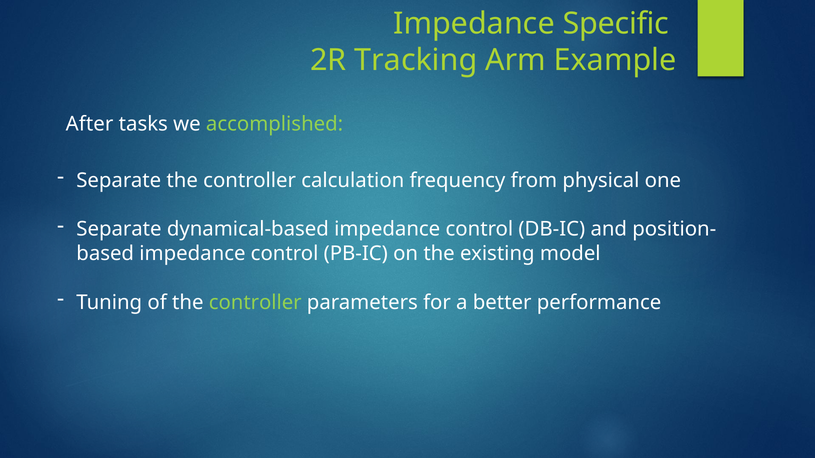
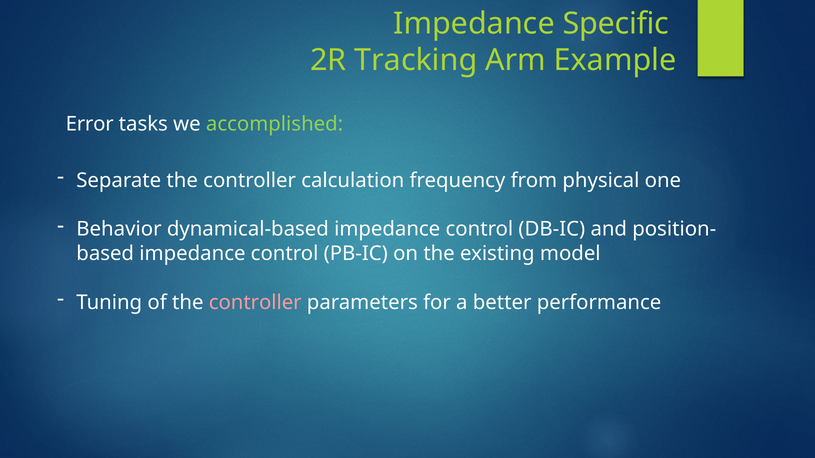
After: After -> Error
Separate at (119, 229): Separate -> Behavior
controller at (255, 303) colour: light green -> pink
